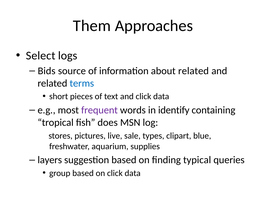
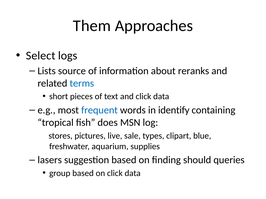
Bids: Bids -> Lists
about related: related -> reranks
frequent colour: purple -> blue
layers: layers -> lasers
typical: typical -> should
